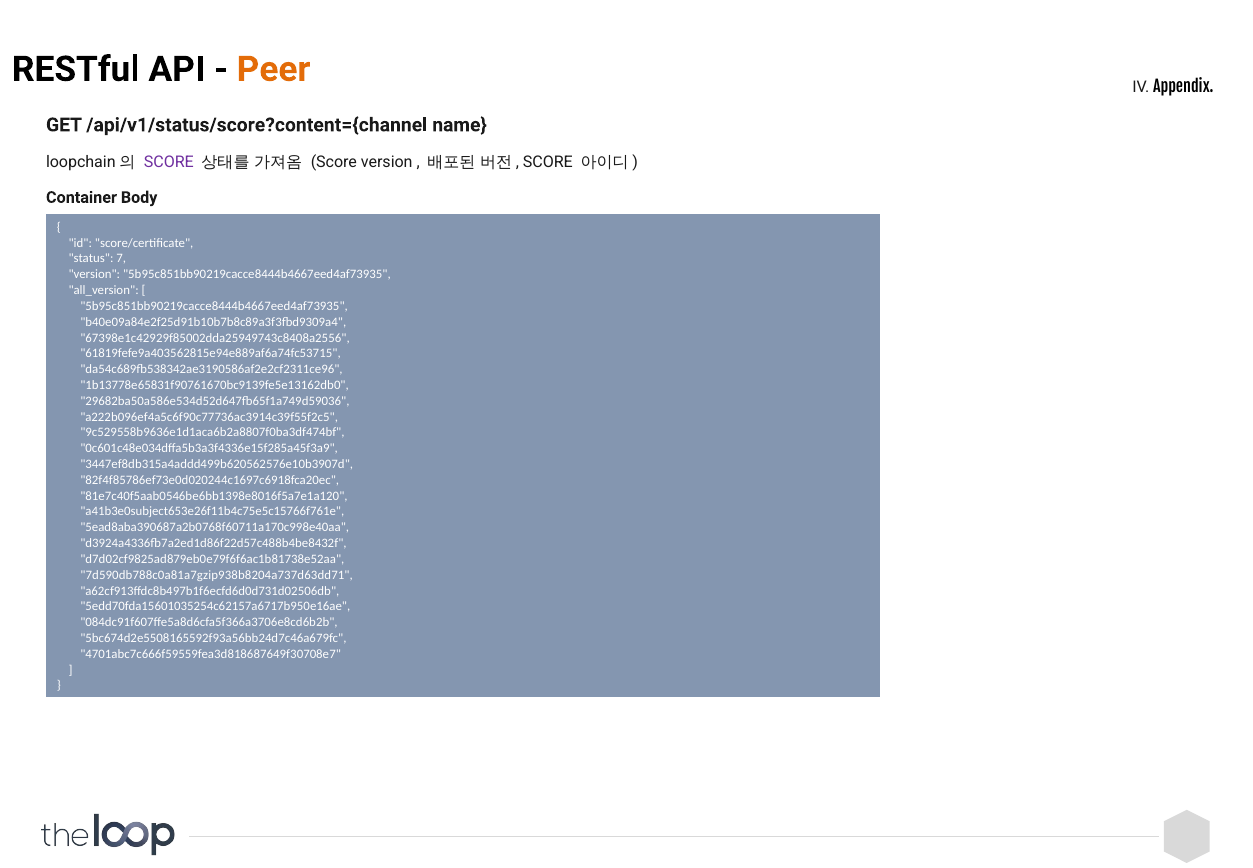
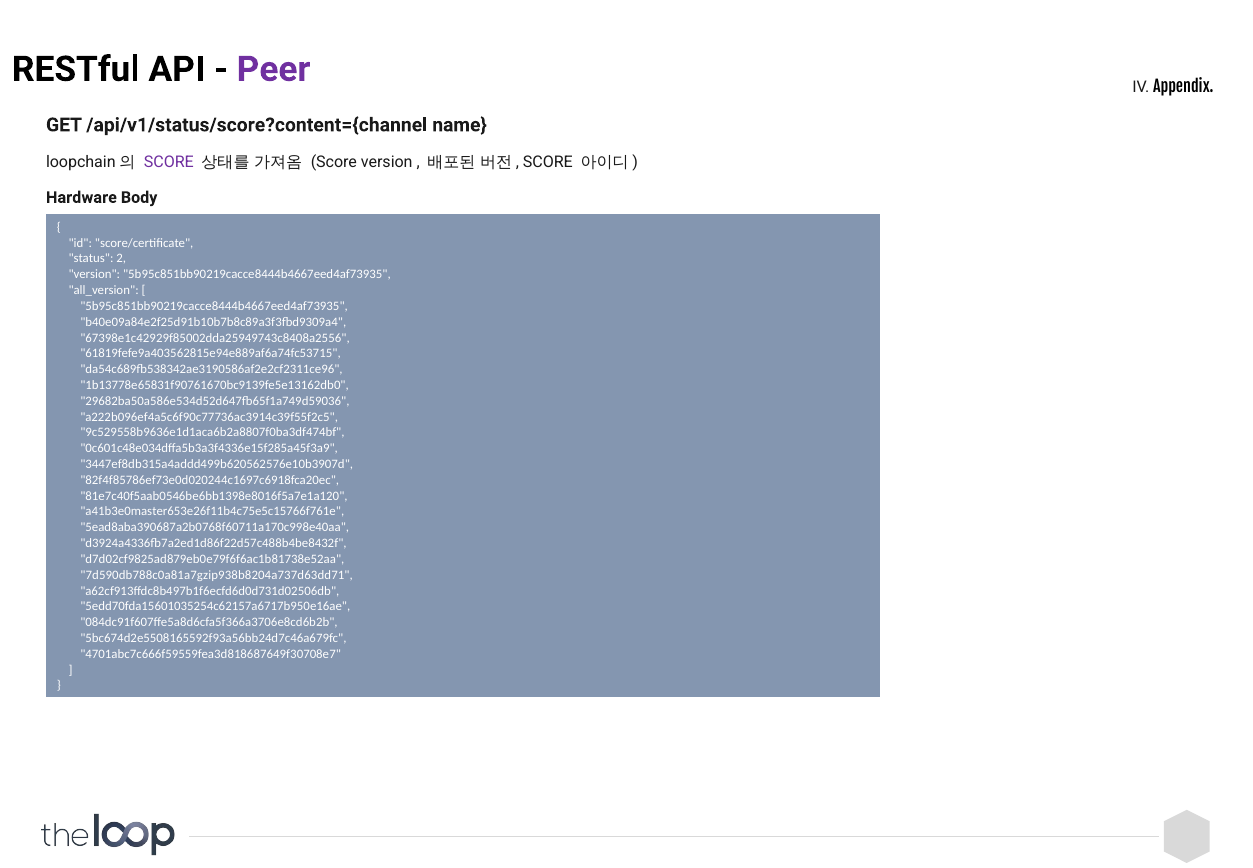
Peer colour: orange -> purple
Container: Container -> Hardware
7: 7 -> 2
a41b3e0subject653e26f11b4c75e5c15766f761e: a41b3e0subject653e26f11b4c75e5c15766f761e -> a41b3e0master653e26f11b4c75e5c15766f761e
